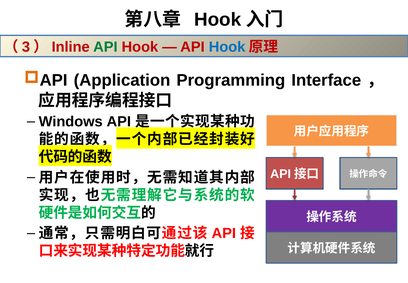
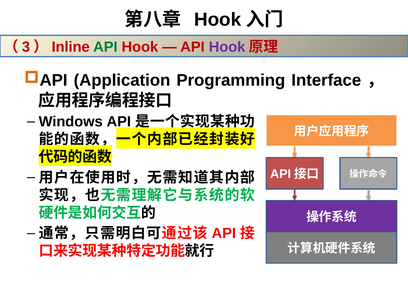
Hook at (227, 47) colour: blue -> purple
